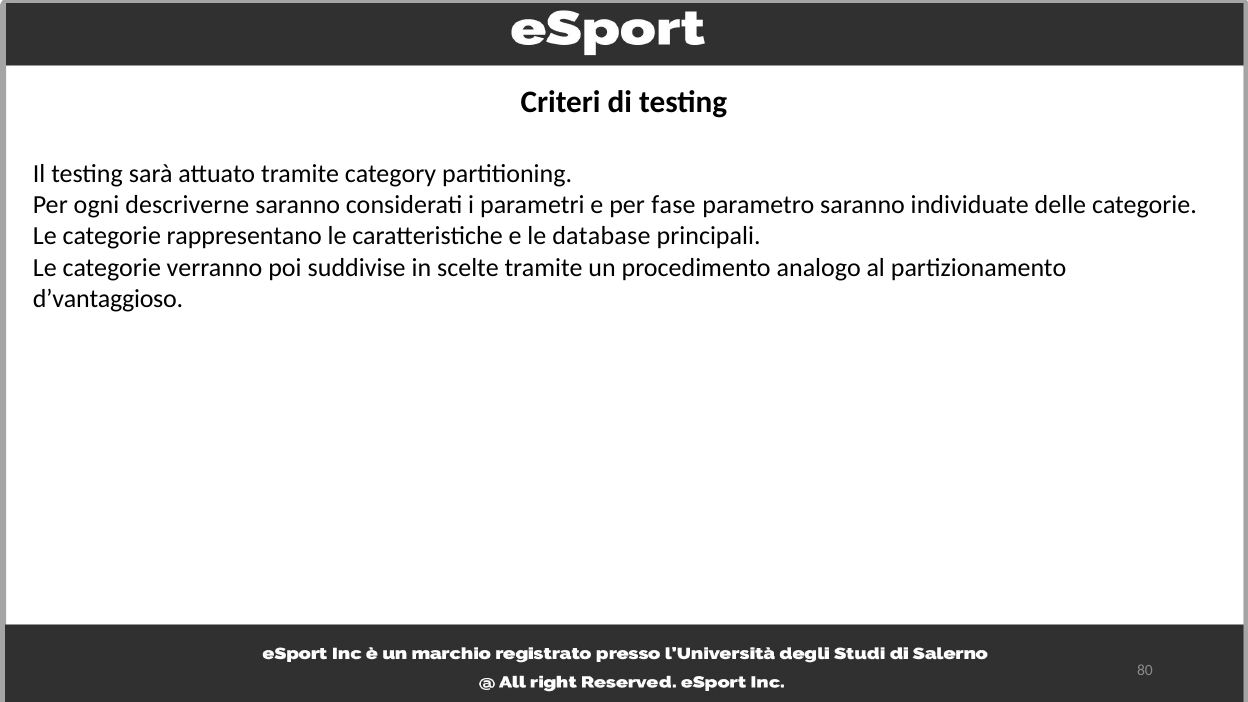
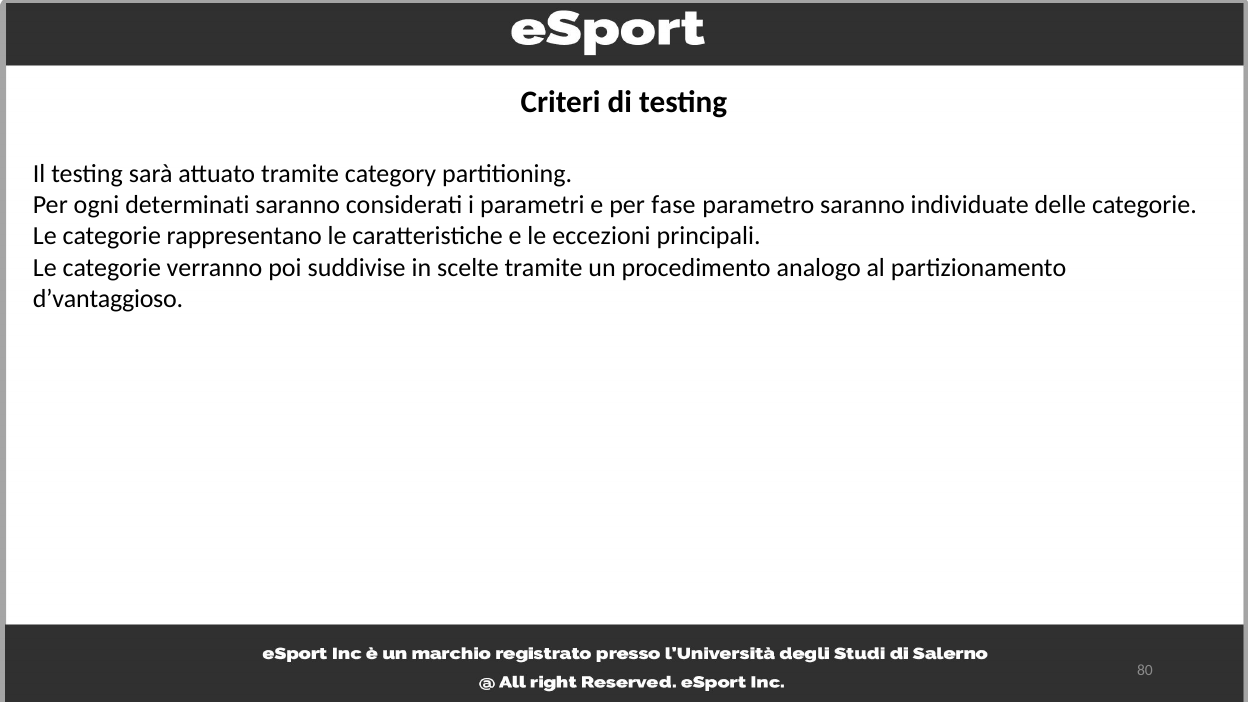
descriverne: descriverne -> determinati
database: database -> eccezioni
